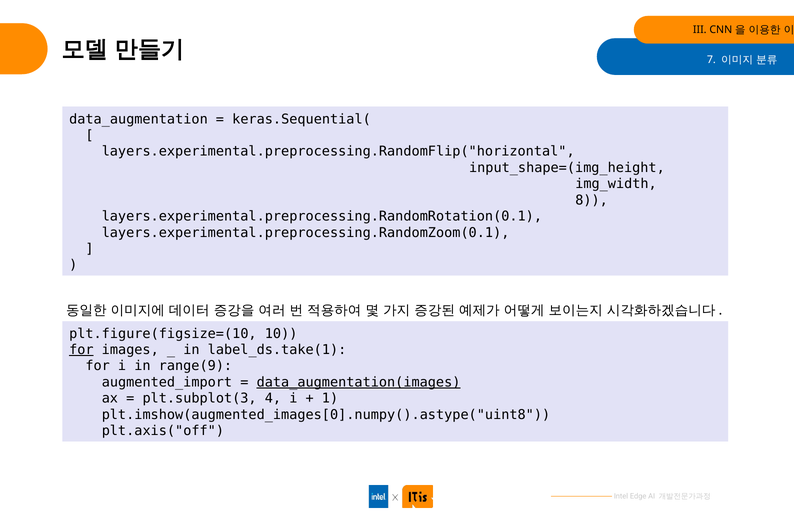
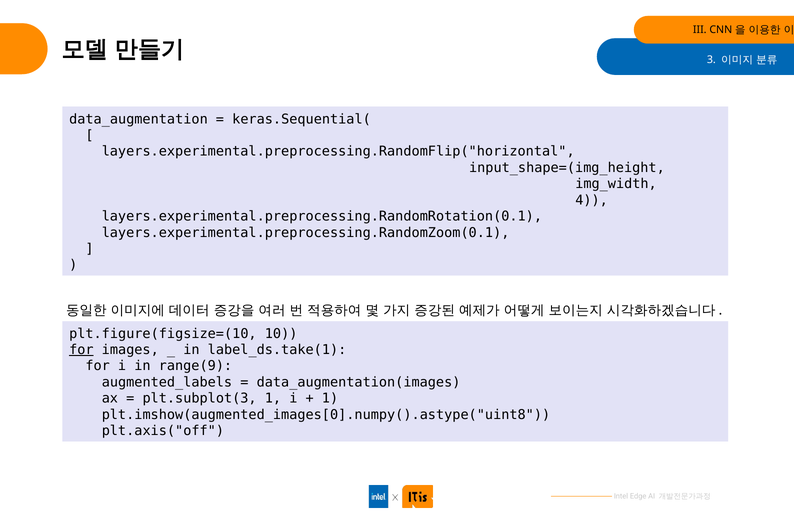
7: 7 -> 3
8: 8 -> 4
augmented_import: augmented_import -> augmented_labels
data_augmentation(images underline: present -> none
plt.subplot(3 4: 4 -> 1
